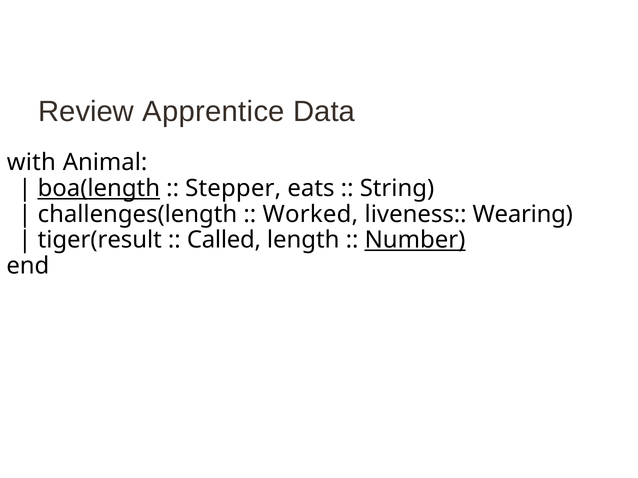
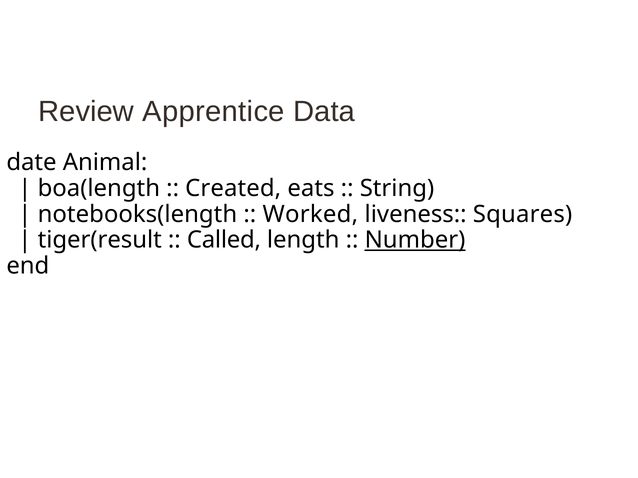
with: with -> date
boa(length underline: present -> none
Stepper: Stepper -> Created
challenges(length: challenges(length -> notebooks(length
Wearing: Wearing -> Squares
